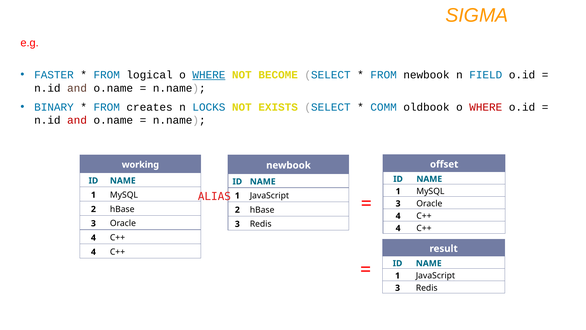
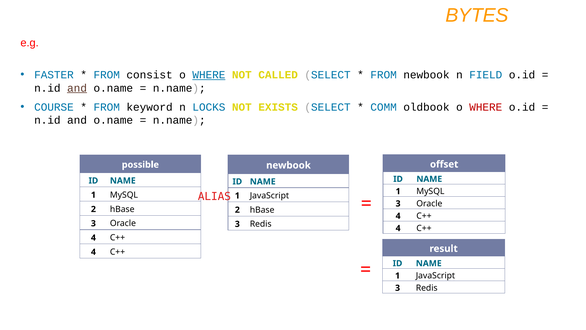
SIGMA: SIGMA -> BYTES
logical: logical -> consist
BECOME: BECOME -> CALLED
and at (77, 88) underline: none -> present
BINARY: BINARY -> COURSE
creates: creates -> keyword
and at (77, 120) colour: red -> black
working: working -> possible
